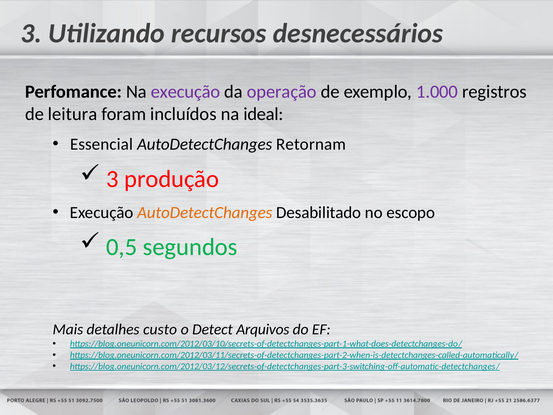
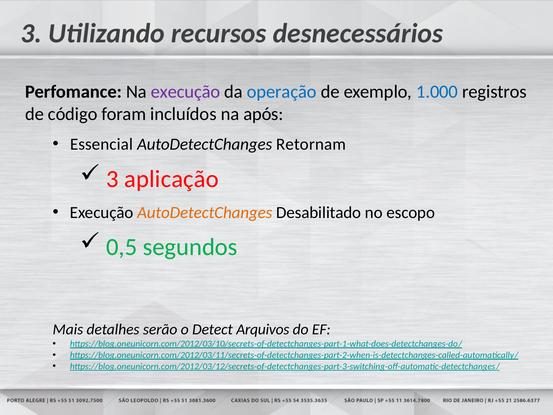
operação colour: purple -> blue
1.000 colour: purple -> blue
leitura: leitura -> código
ideal: ideal -> após
produção: produção -> aplicação
custo: custo -> serão
